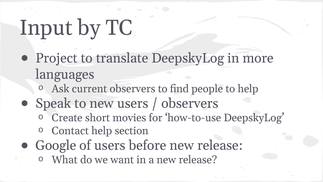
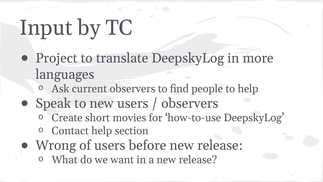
Google: Google -> Wrong
